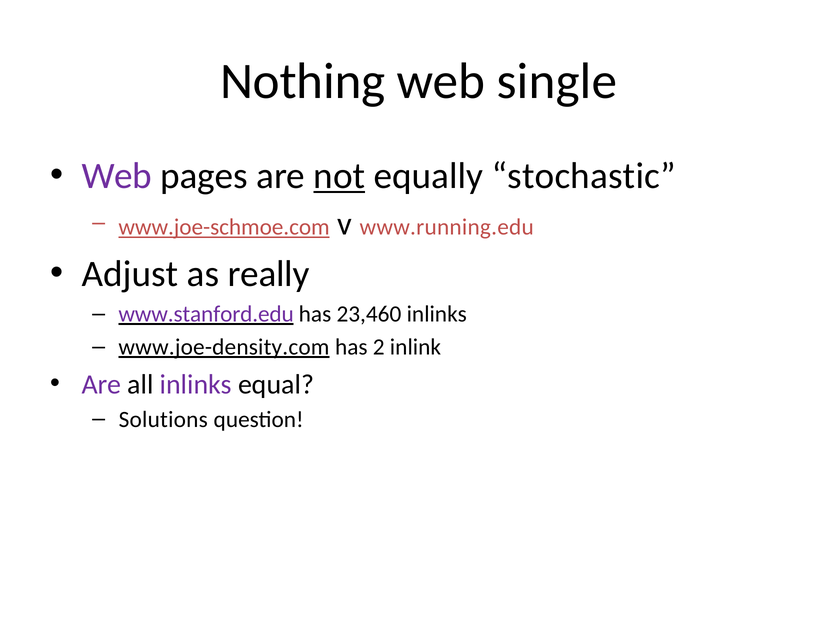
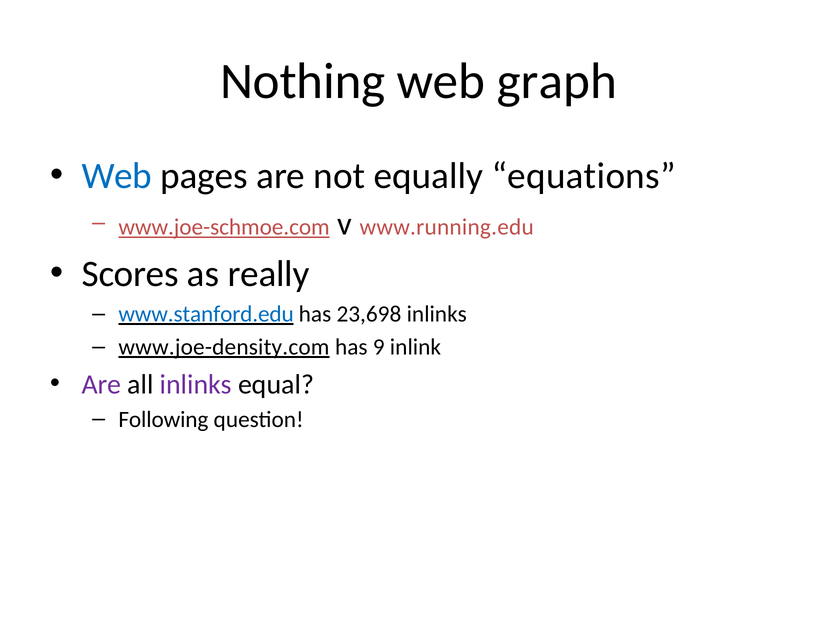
single: single -> graph
Web at (117, 176) colour: purple -> blue
not underline: present -> none
stochastic: stochastic -> equations
Adjust: Adjust -> Scores
www.stanford.edu colour: purple -> blue
23,460: 23,460 -> 23,698
2: 2 -> 9
Solutions: Solutions -> Following
